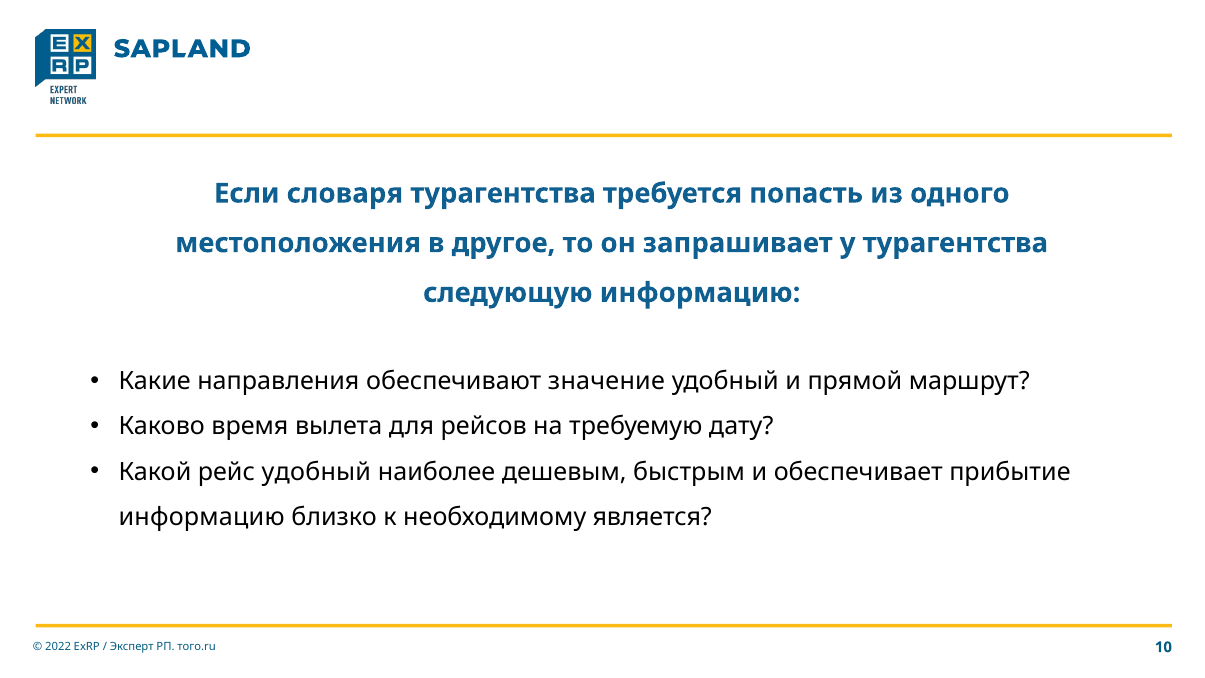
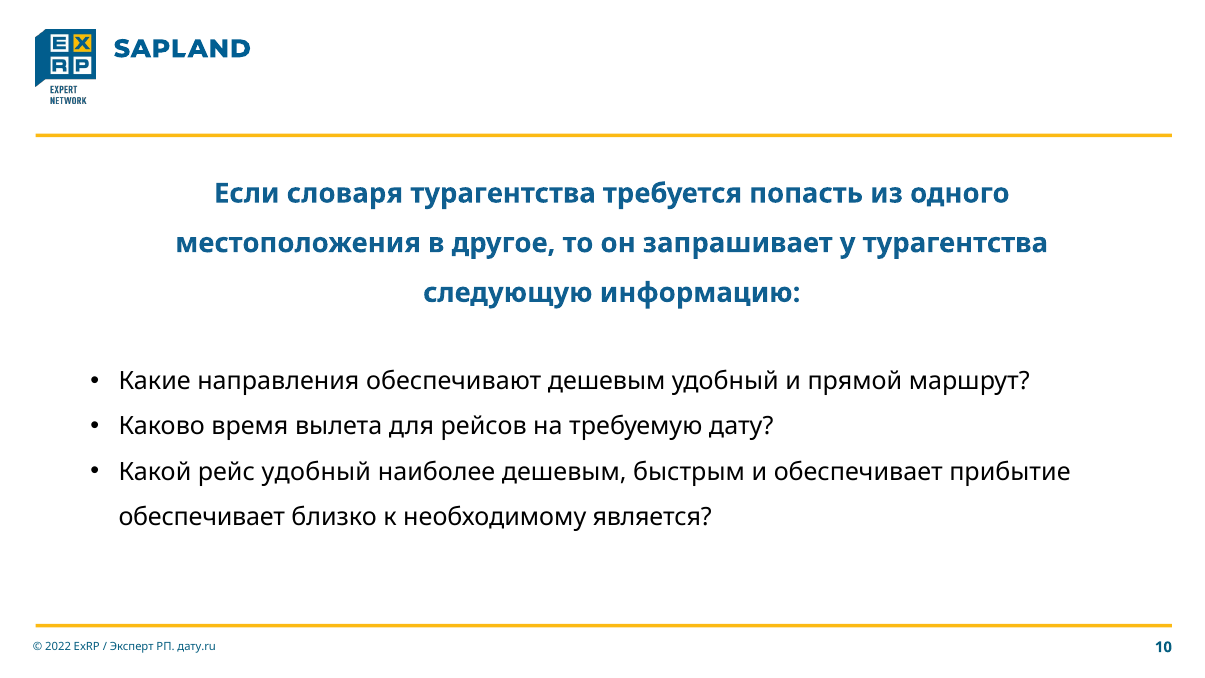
обеспечивают значение: значение -> дешевым
информацию at (202, 517): информацию -> обеспечивает
того.ru: того.ru -> дату.ru
